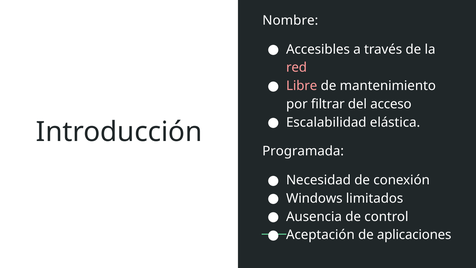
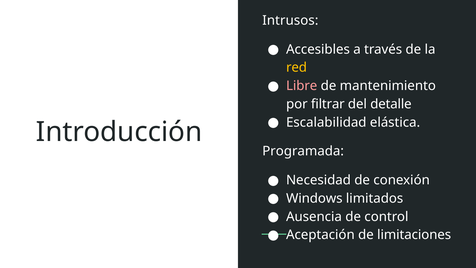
Nombre: Nombre -> Intrusos
red colour: pink -> yellow
acceso: acceso -> detalle
aplicaciones: aplicaciones -> limitaciones
